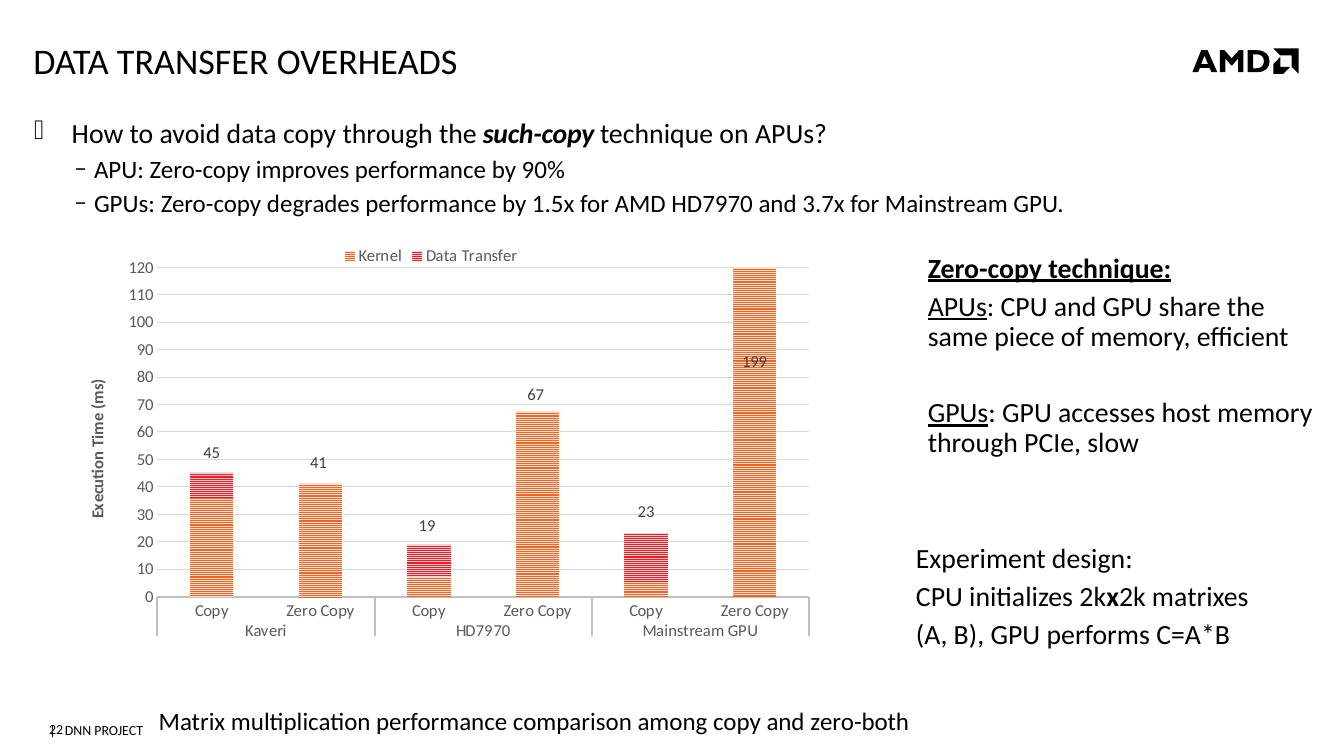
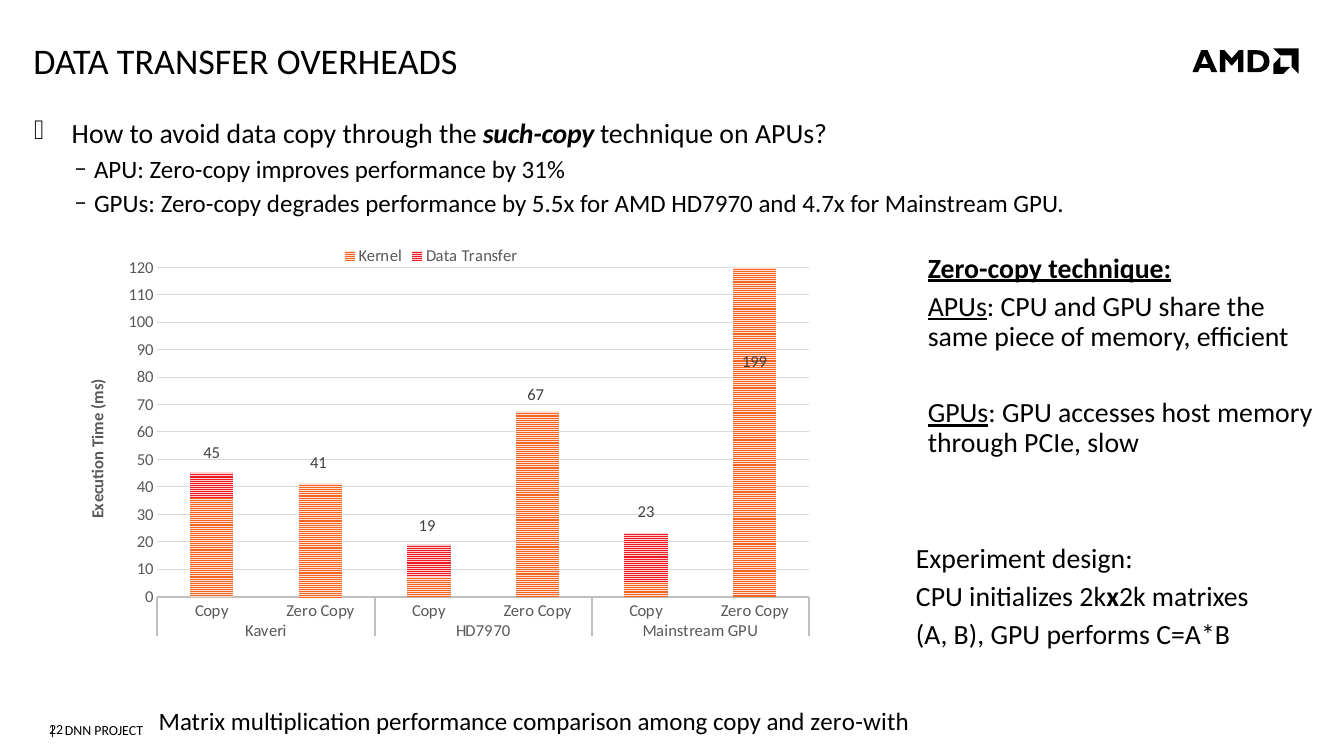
90%: 90% -> 31%
1.5x: 1.5x -> 5.5x
3.7x: 3.7x -> 4.7x
zero-both: zero-both -> zero-with
